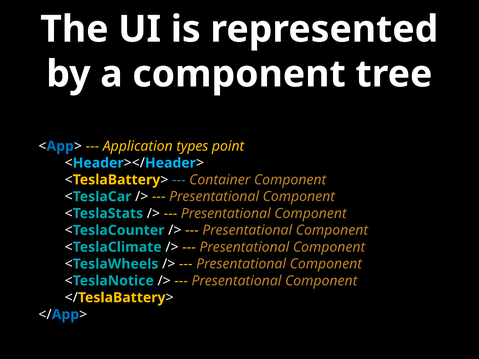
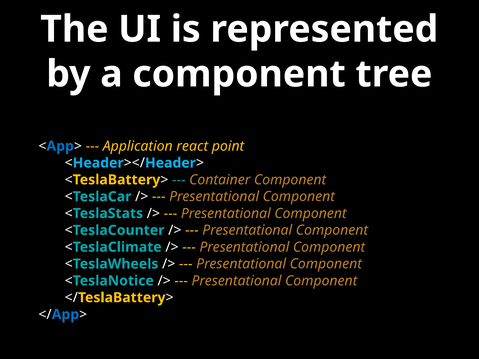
types: types -> react
